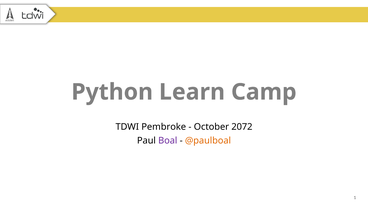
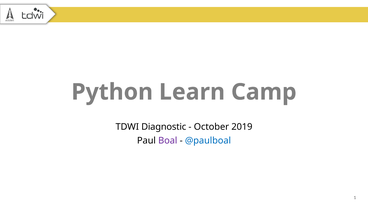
Pembroke: Pembroke -> Diagnostic
2072: 2072 -> 2019
@paulboal colour: orange -> blue
